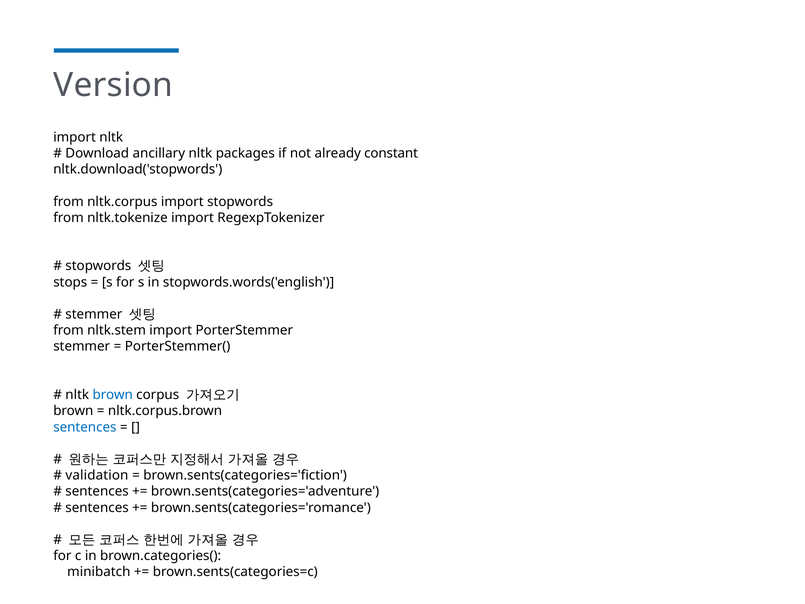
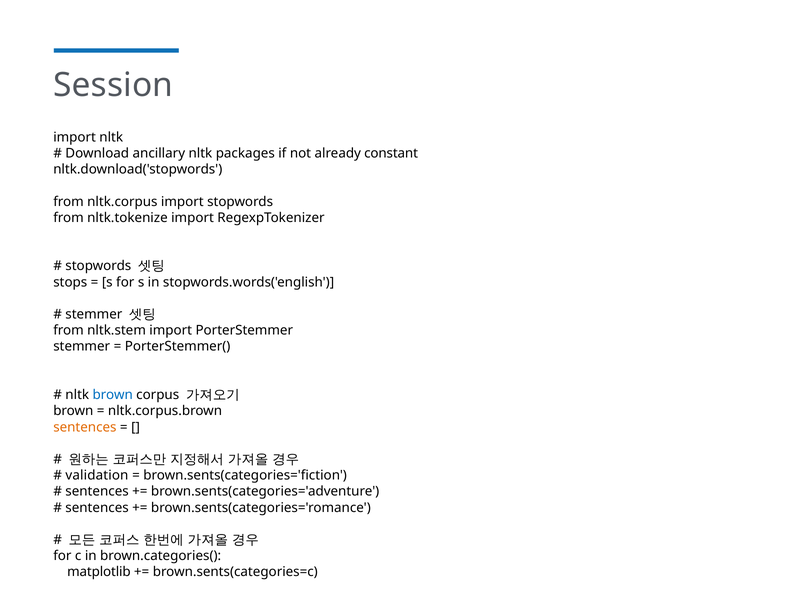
Version: Version -> Session
sentences at (85, 427) colour: blue -> orange
minibatch: minibatch -> matplotlib
